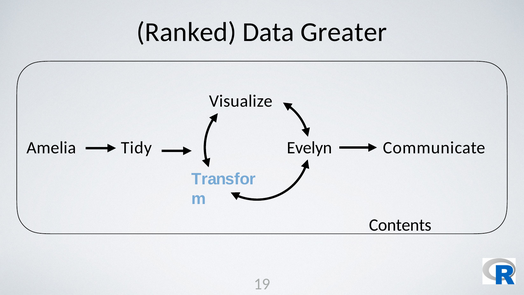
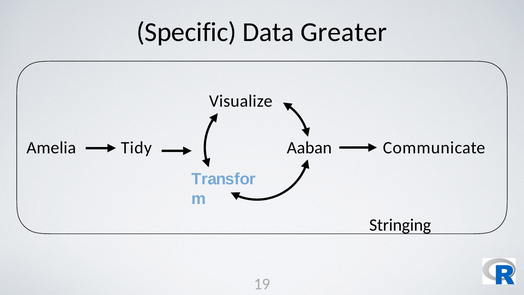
Ranked: Ranked -> Specific
Evelyn: Evelyn -> Aaban
Contents: Contents -> Stringing
